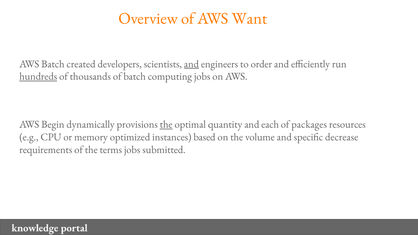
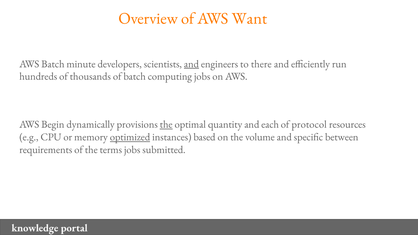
created: created -> minute
order: order -> there
hundreds underline: present -> none
packages: packages -> protocol
optimized underline: none -> present
decrease: decrease -> between
